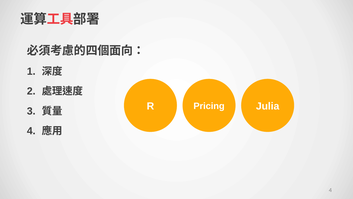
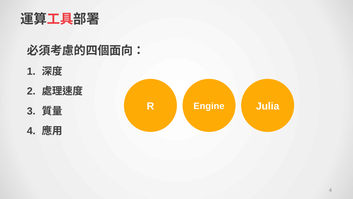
Pricing: Pricing -> Engine
